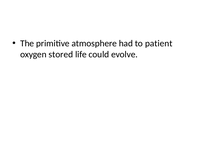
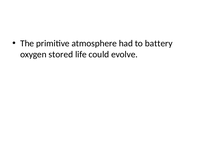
patient: patient -> battery
